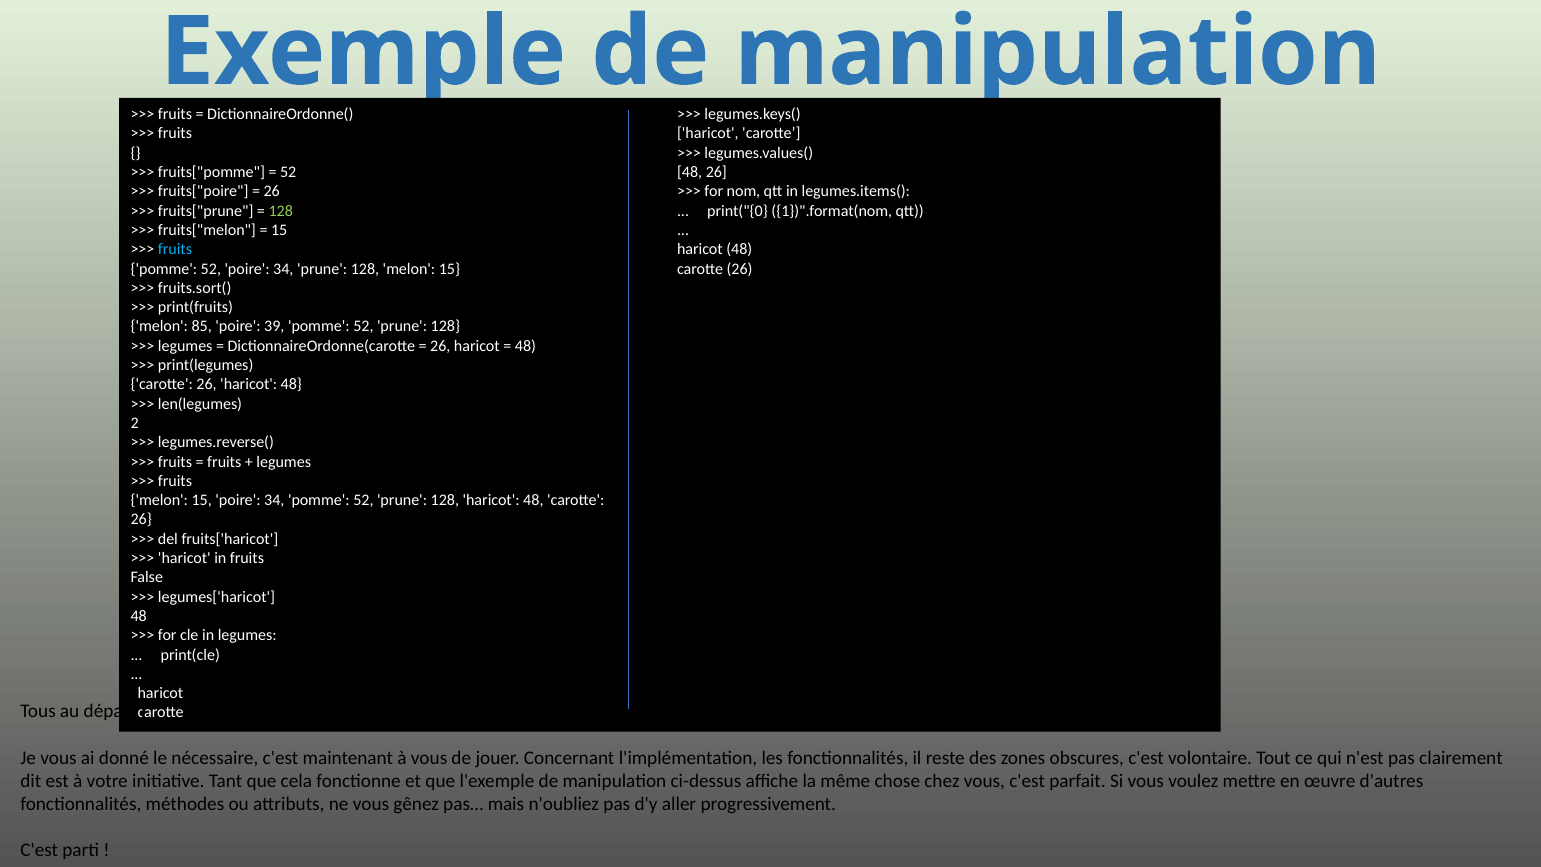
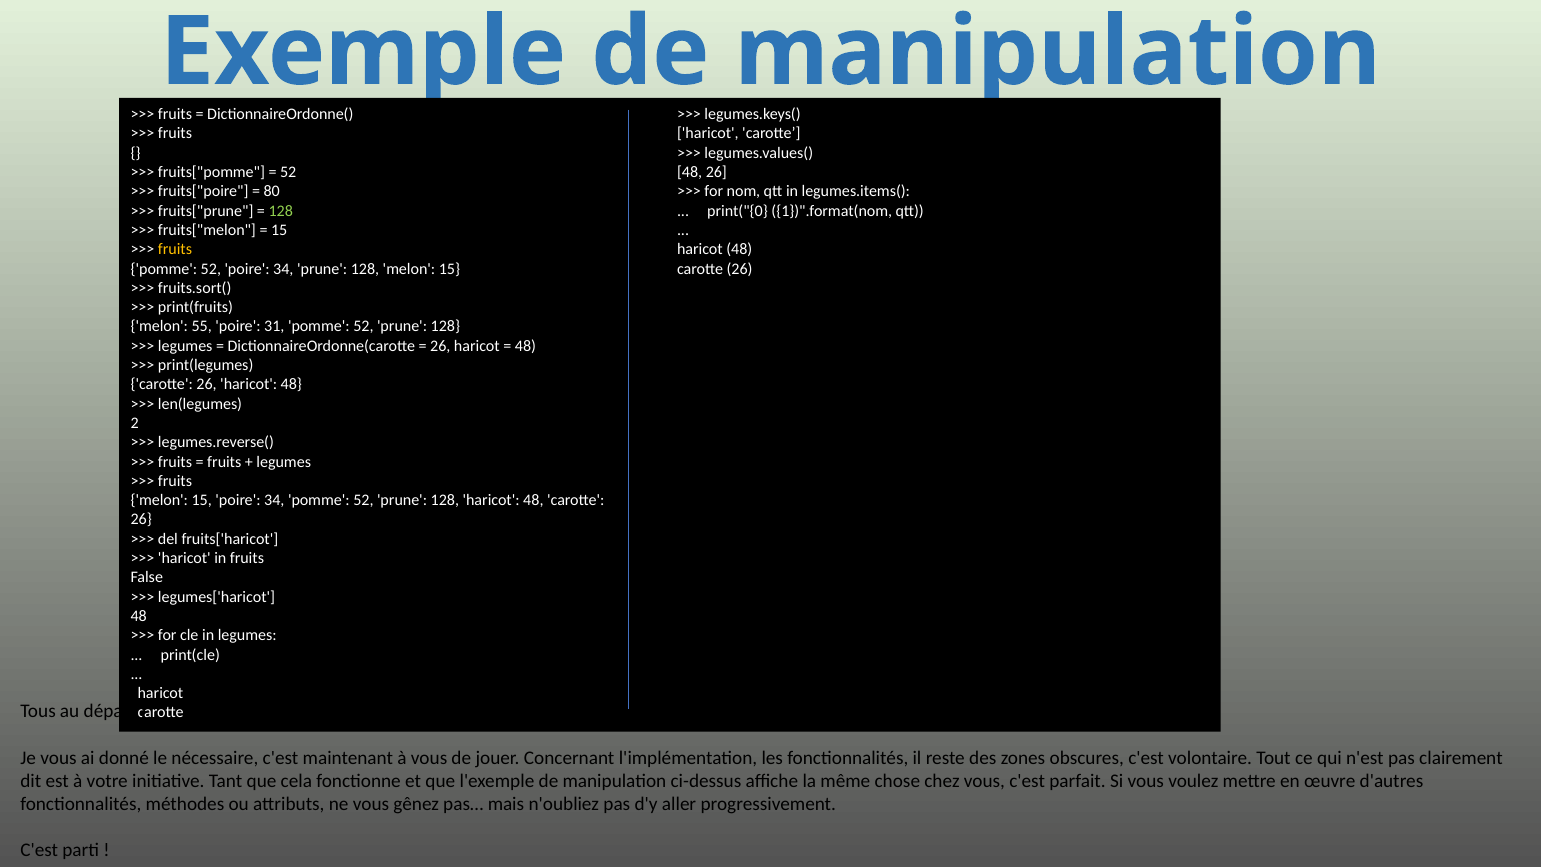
26 at (272, 192): 26 -> 80
fruits at (175, 249) colour: light blue -> yellow
85: 85 -> 55
39: 39 -> 31
